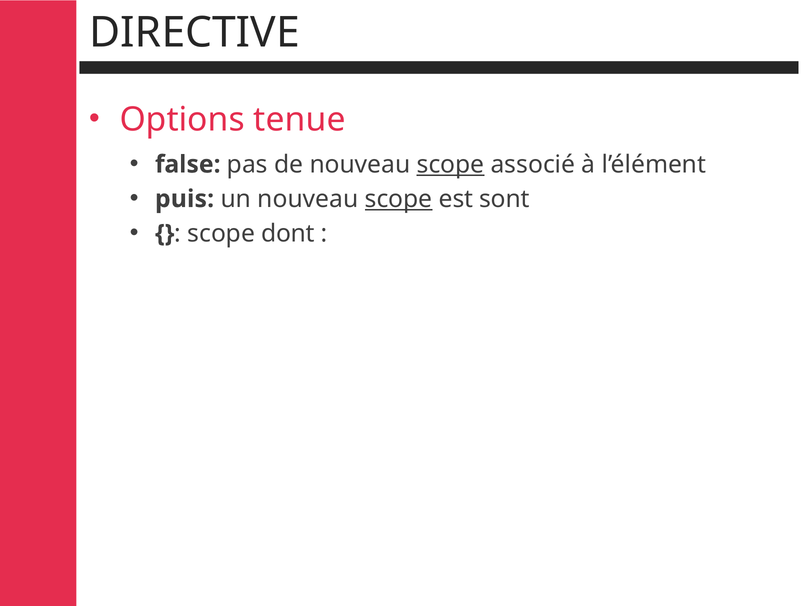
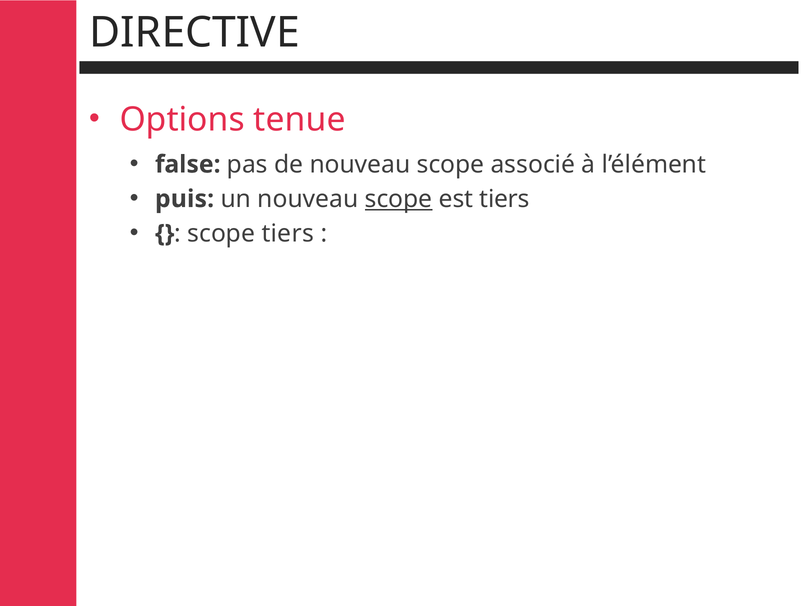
scope at (451, 164) underline: present -> none
est sont: sont -> tiers
scope dont: dont -> tiers
